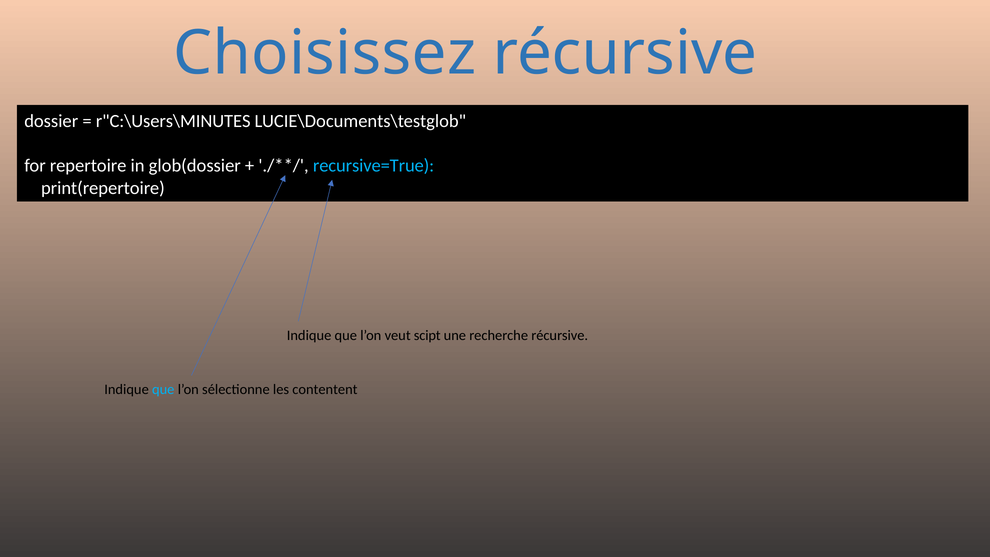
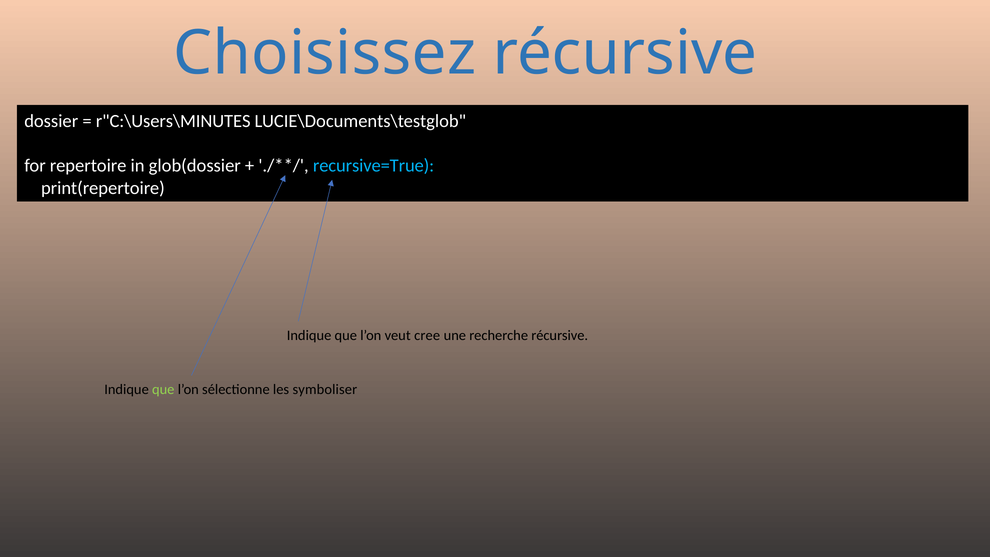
scipt: scipt -> cree
que at (163, 389) colour: light blue -> light green
contentent: contentent -> symboliser
